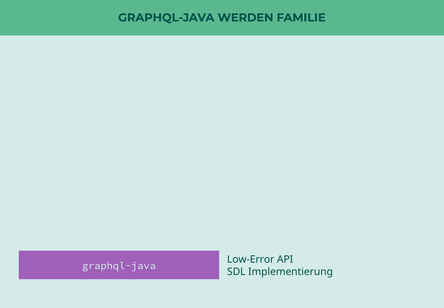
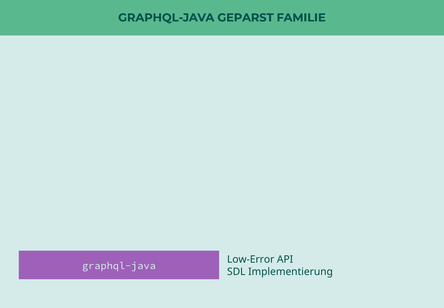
WERDEN: WERDEN -> GEPARST
